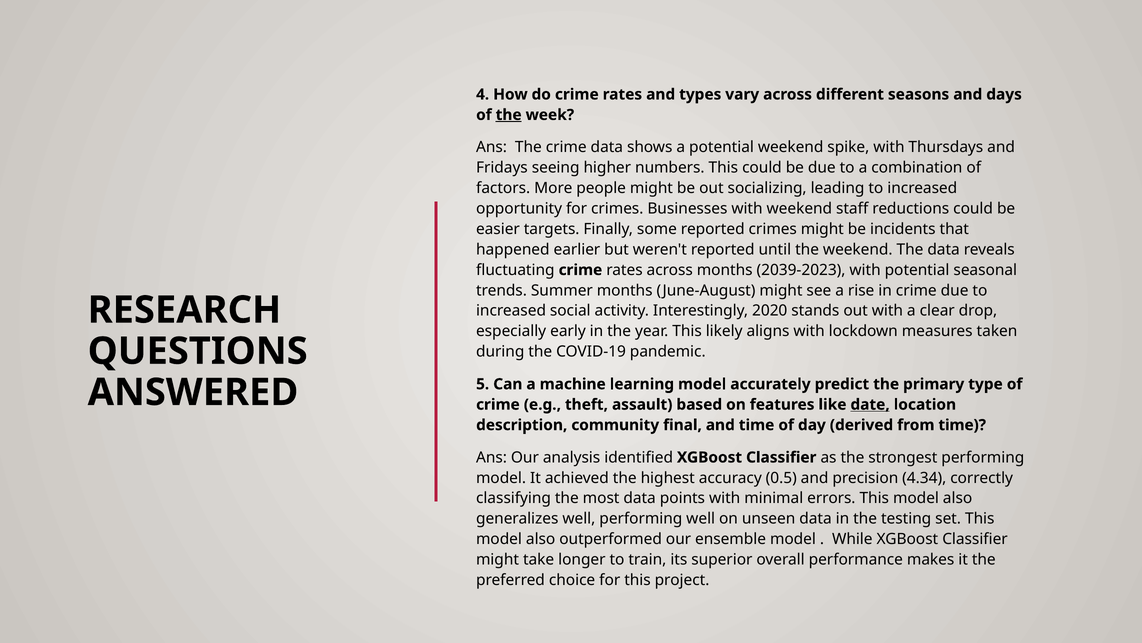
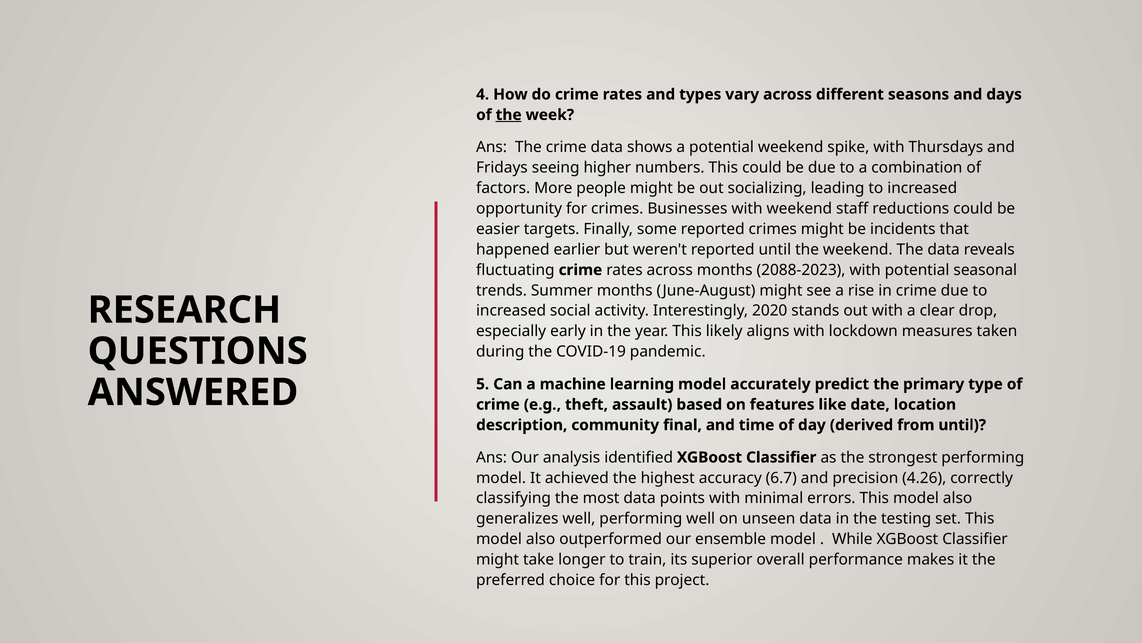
2039-2023: 2039-2023 -> 2088-2023
date underline: present -> none
from time: time -> until
0.5: 0.5 -> 6.7
4.34: 4.34 -> 4.26
